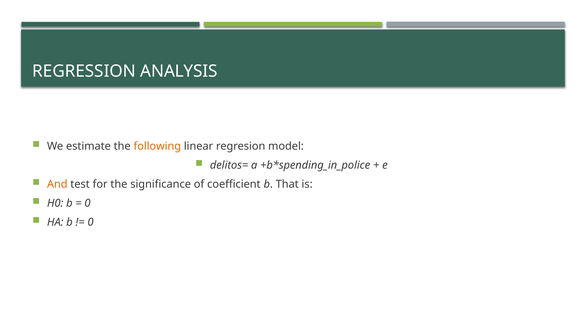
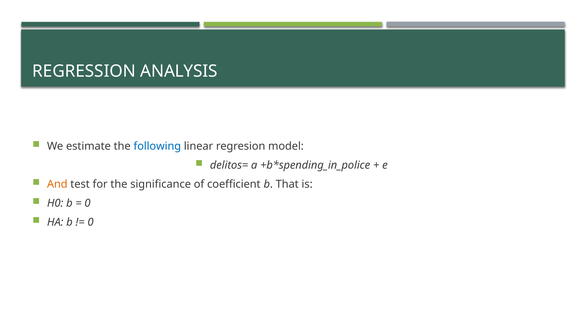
following colour: orange -> blue
